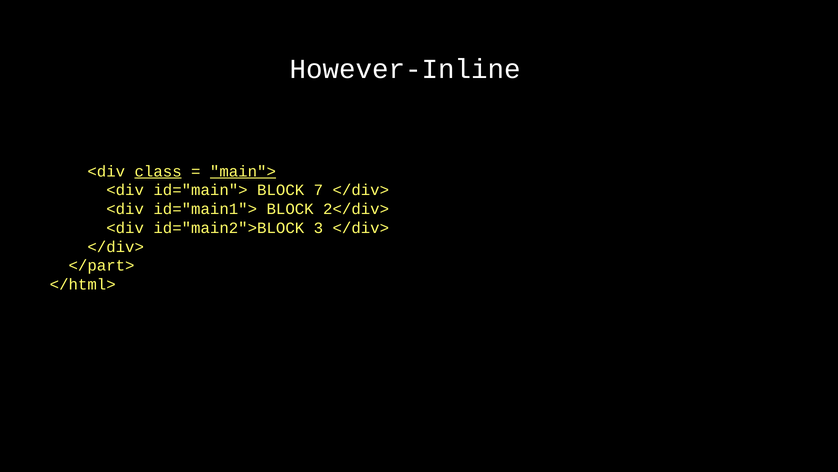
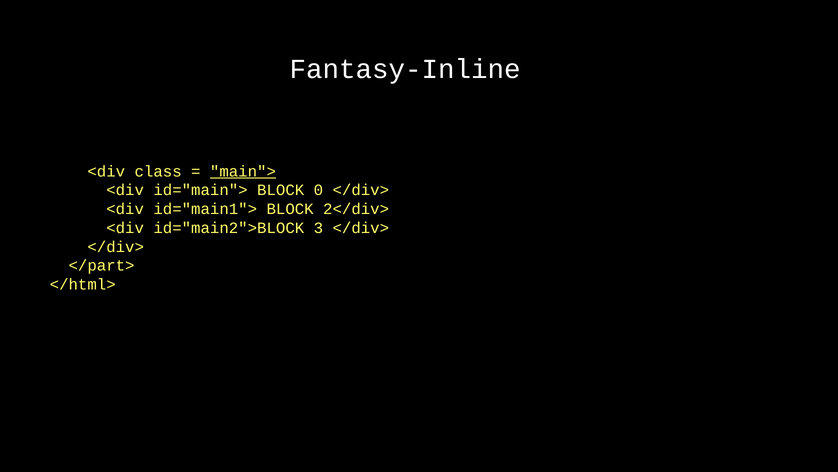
However-Inline: However-Inline -> Fantasy-Inline
class underline: present -> none
7: 7 -> 0
